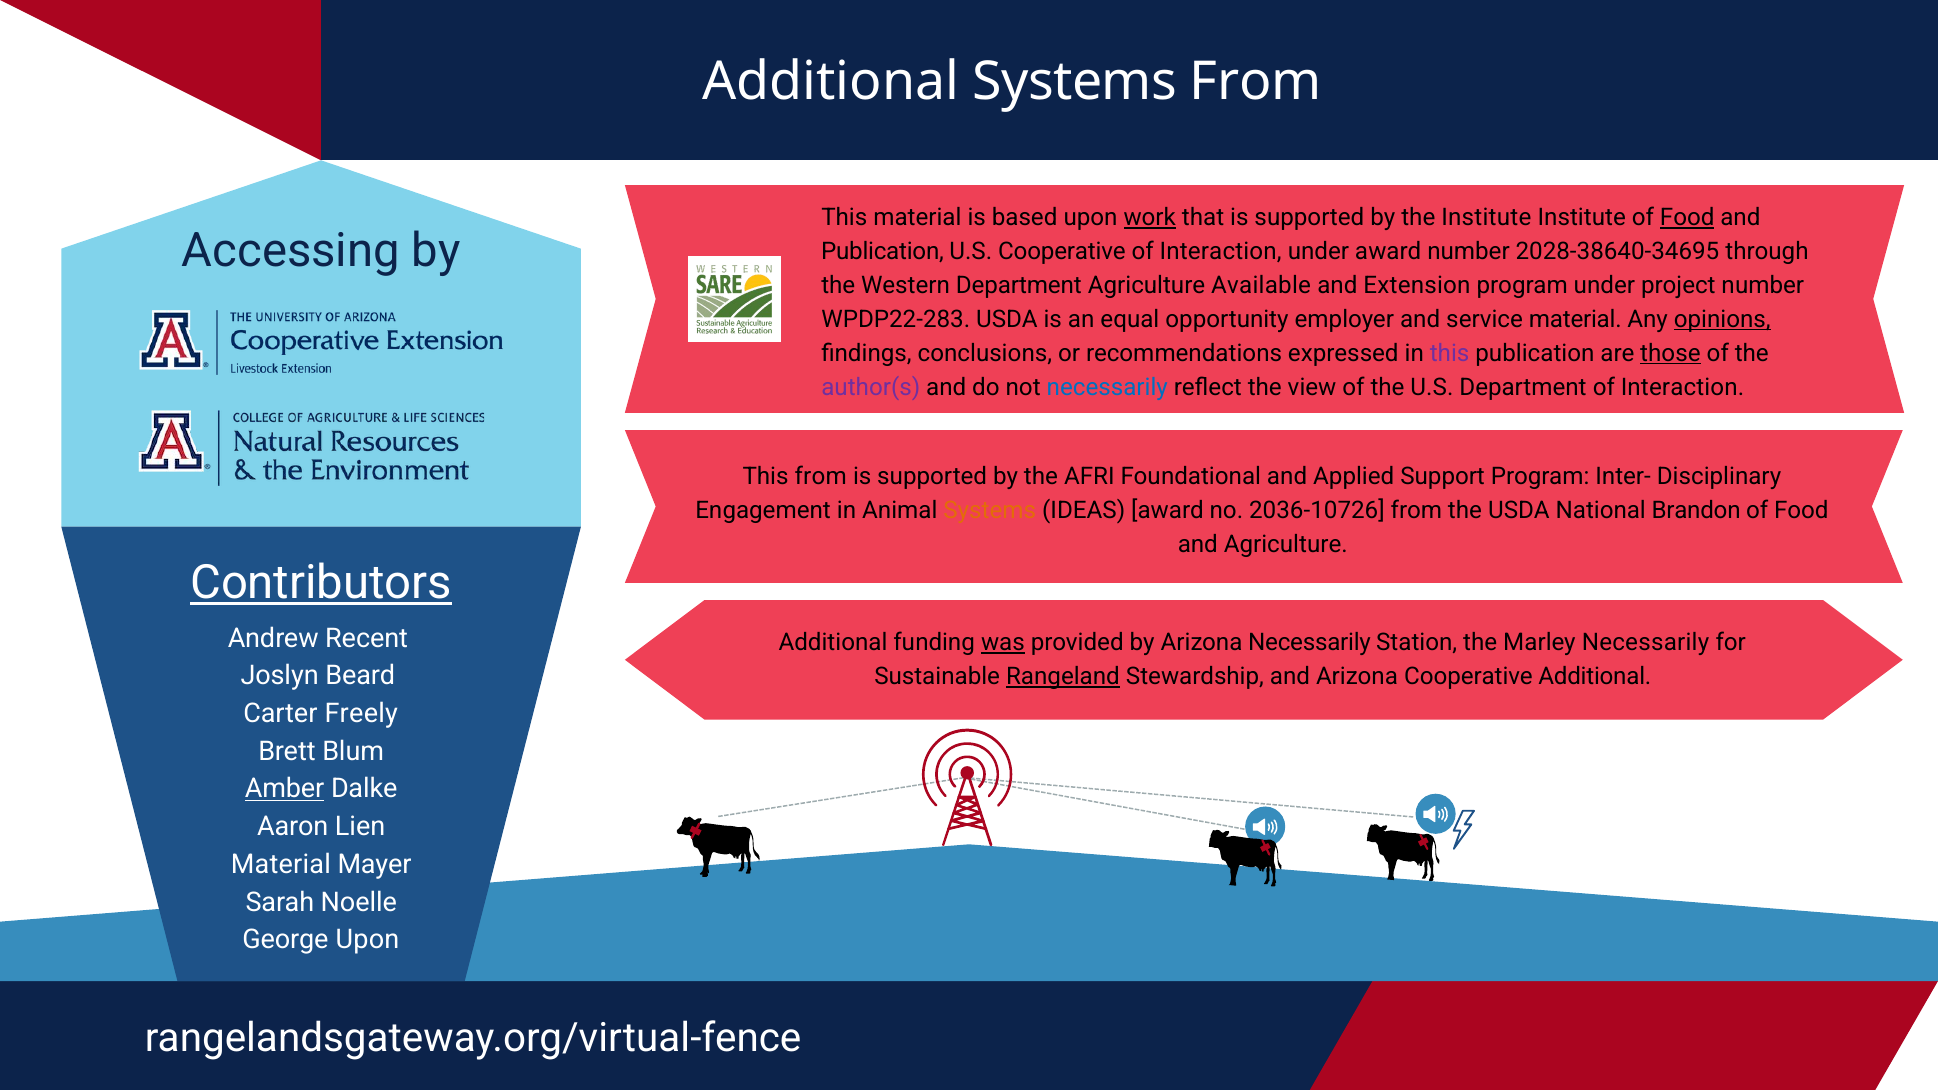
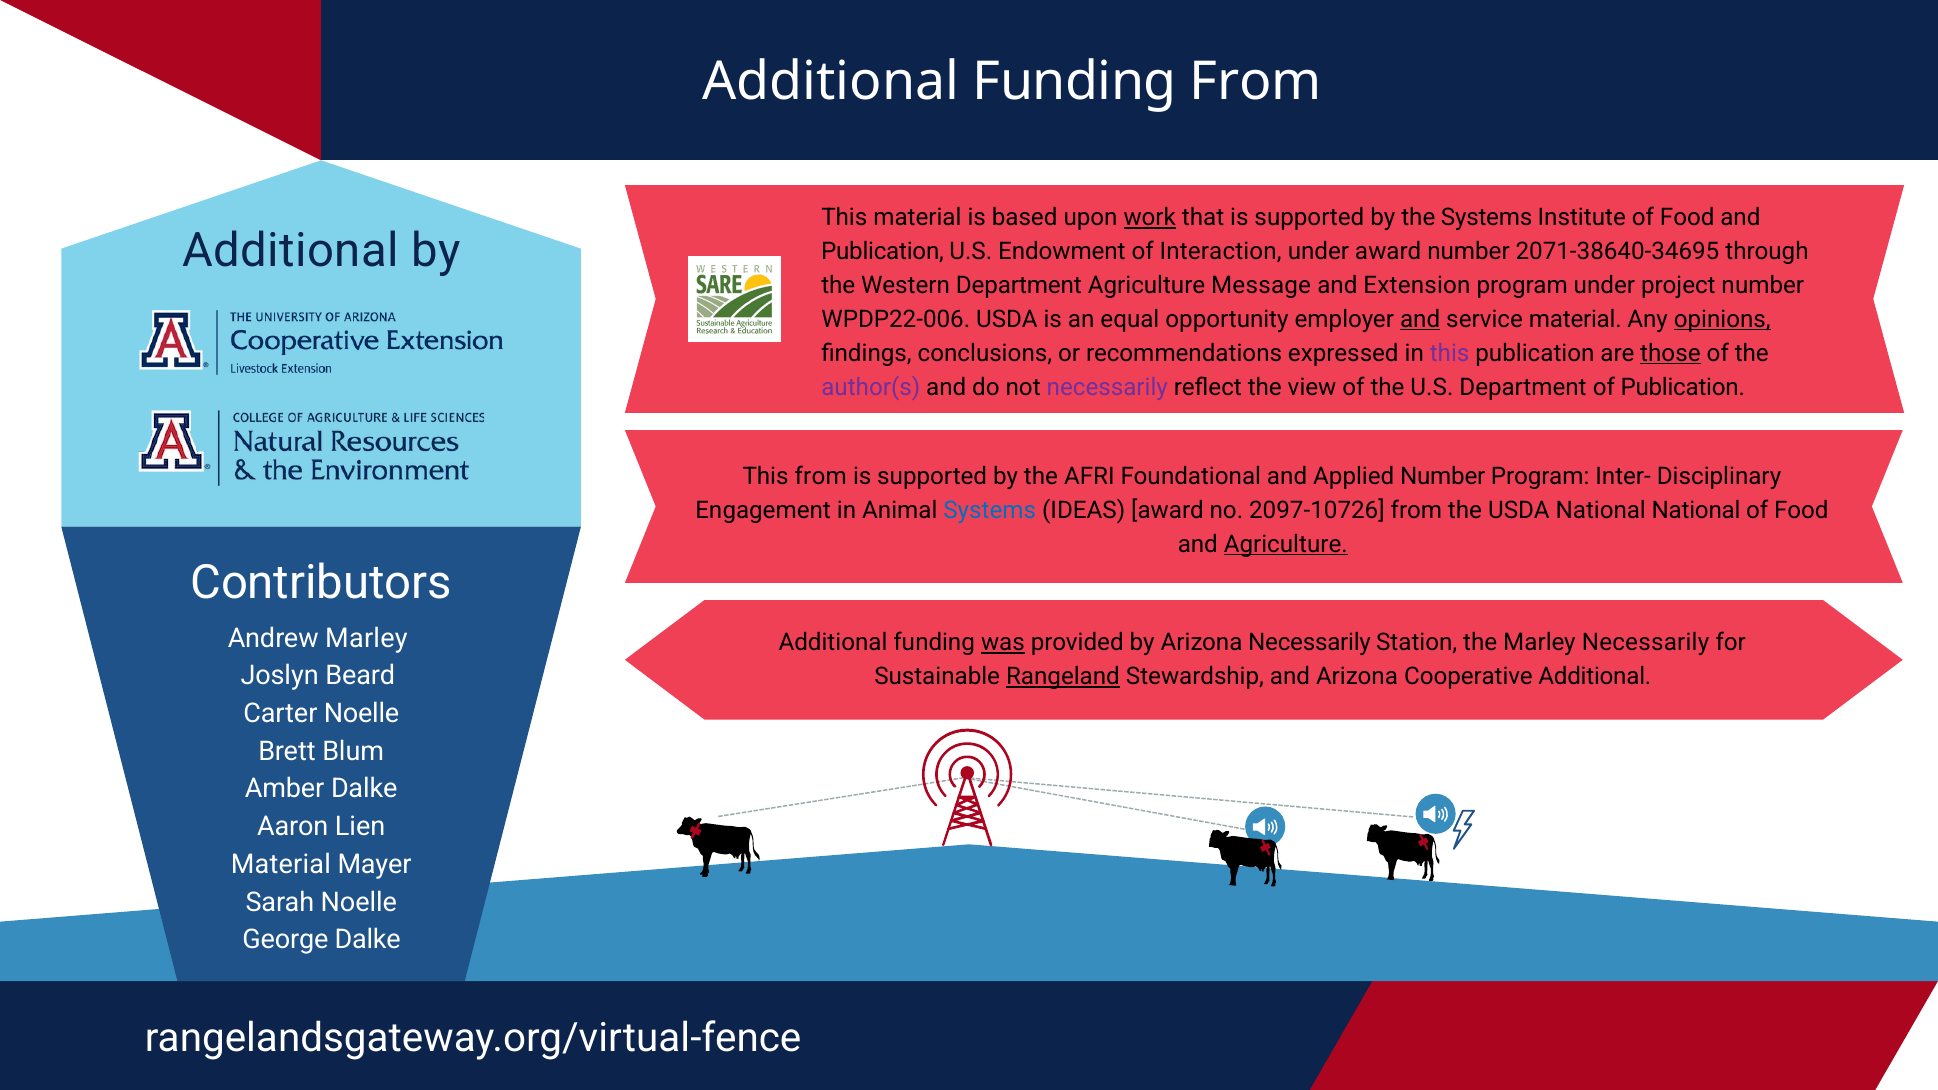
Systems at (1075, 82): Systems -> Funding
the Institute: Institute -> Systems
Food at (1687, 218) underline: present -> none
Accessing at (291, 251): Accessing -> Additional
U.S Cooperative: Cooperative -> Endowment
2028-38640-34695: 2028-38640-34695 -> 2071-38640-34695
Available: Available -> Message
WPDP22-283: WPDP22-283 -> WPDP22-006
and at (1420, 319) underline: none -> present
necessarily at (1107, 387) colour: blue -> purple
Department of Interaction: Interaction -> Publication
Applied Support: Support -> Number
Systems at (990, 510) colour: orange -> blue
2036-10726: 2036-10726 -> 2097-10726
National Brandon: Brandon -> National
Agriculture at (1286, 544) underline: none -> present
Contributors underline: present -> none
Andrew Recent: Recent -> Marley
Carter Freely: Freely -> Noelle
Amber underline: present -> none
George Upon: Upon -> Dalke
